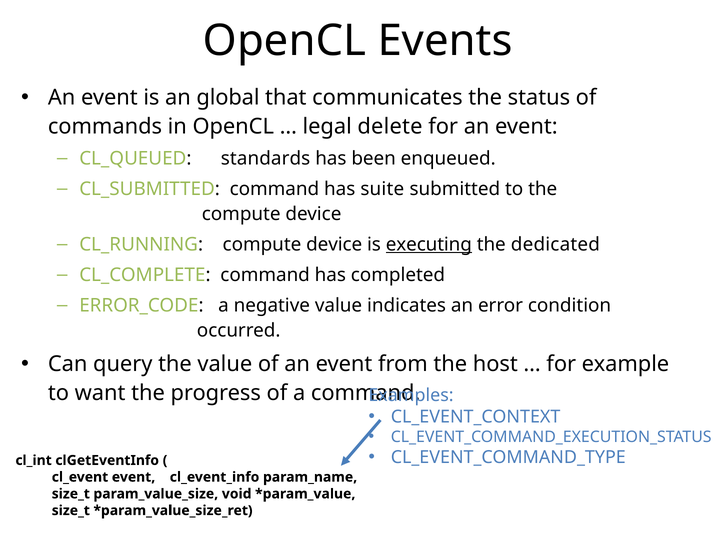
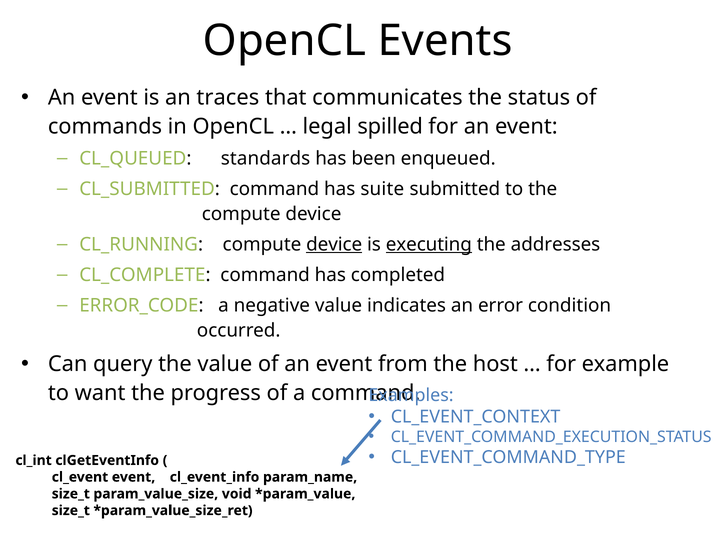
global: global -> traces
delete: delete -> spilled
device at (334, 244) underline: none -> present
dedicated: dedicated -> addresses
